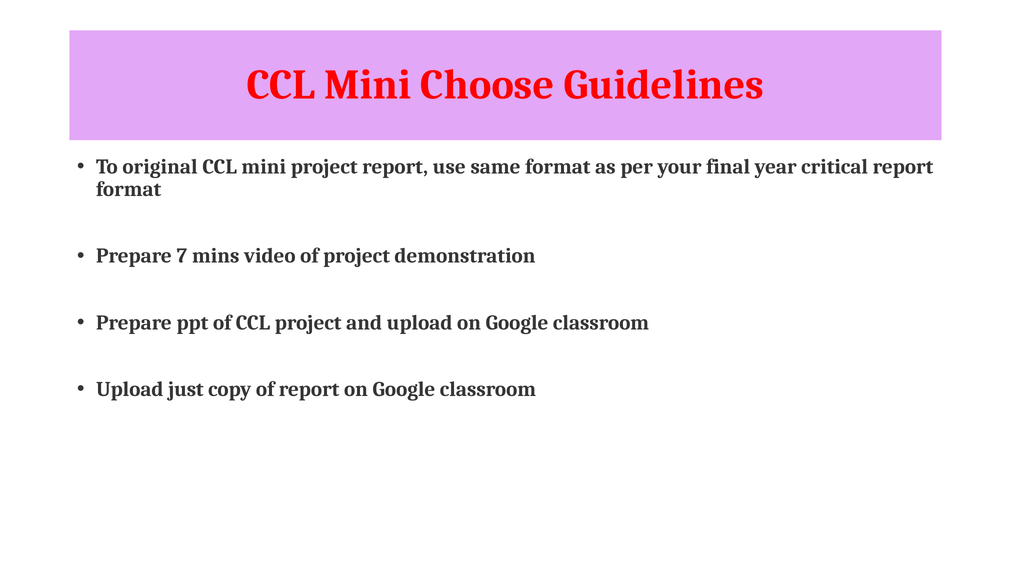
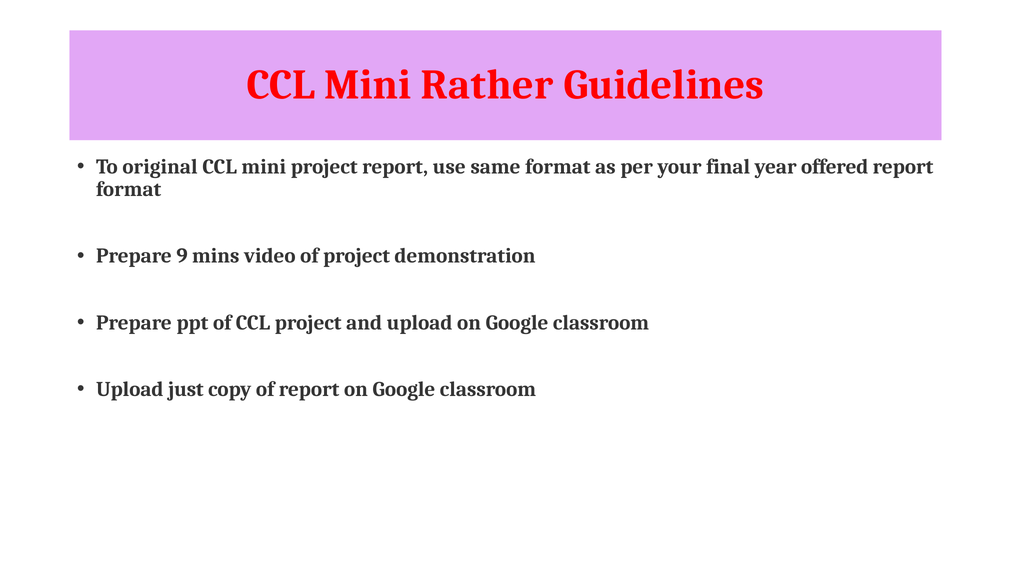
Choose: Choose -> Rather
critical: critical -> offered
7: 7 -> 9
